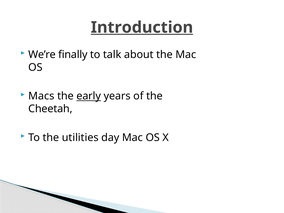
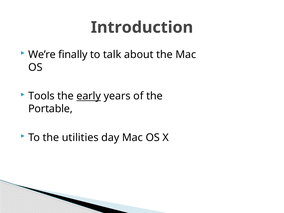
Introduction underline: present -> none
Macs: Macs -> Tools
Cheetah: Cheetah -> Portable
